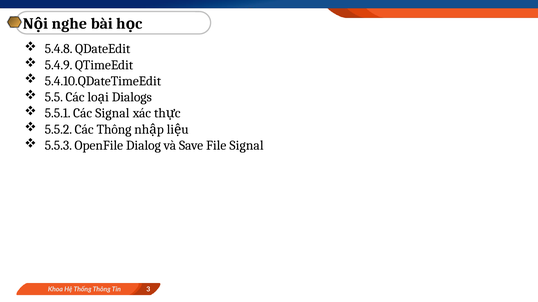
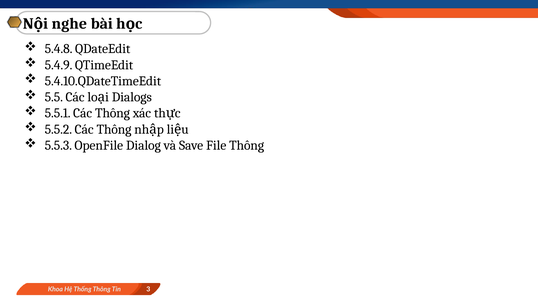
5.5.1 Các Signal: Signal -> Thông
File Signal: Signal -> Thông
